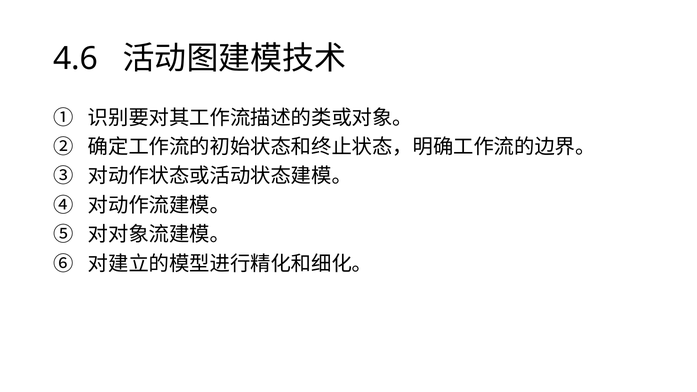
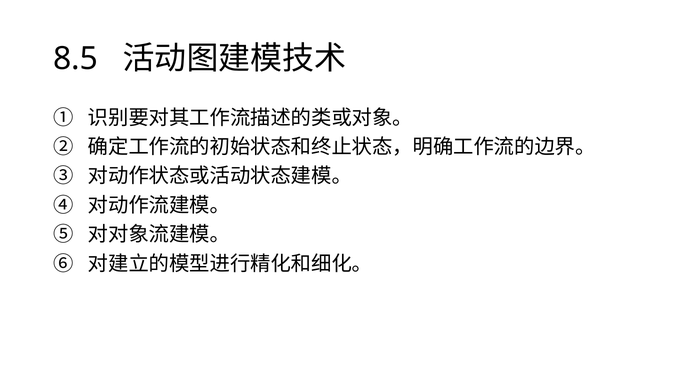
4.6: 4.6 -> 8.5
